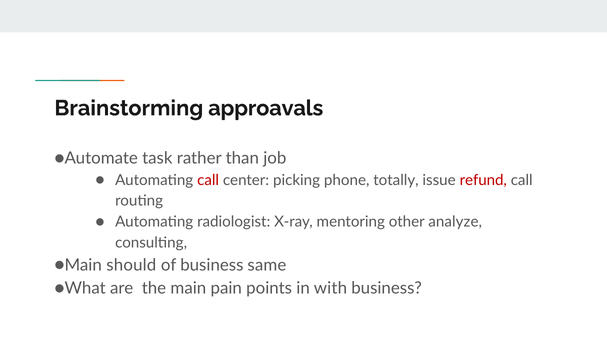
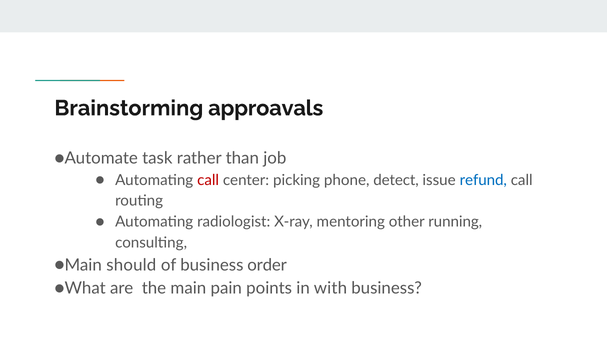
totally: totally -> detect
refund colour: red -> blue
analyze: analyze -> running
same: same -> order
